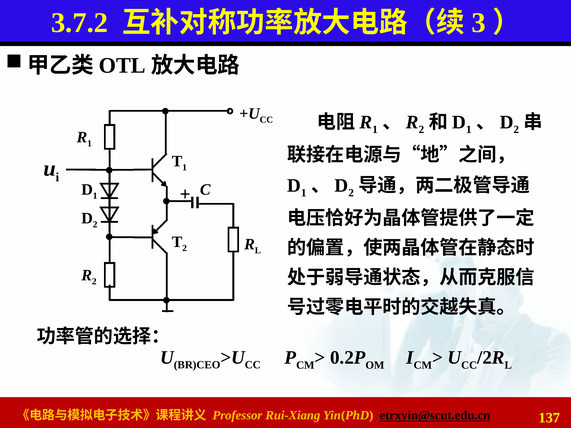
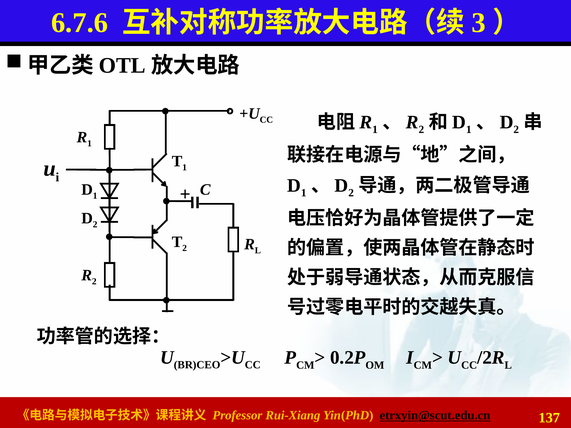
3.7.2: 3.7.2 -> 6.7.6
